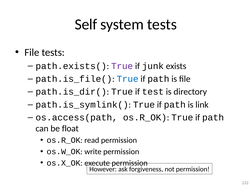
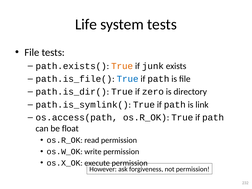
Self: Self -> Life
True at (122, 66) colour: purple -> orange
test: test -> zero
